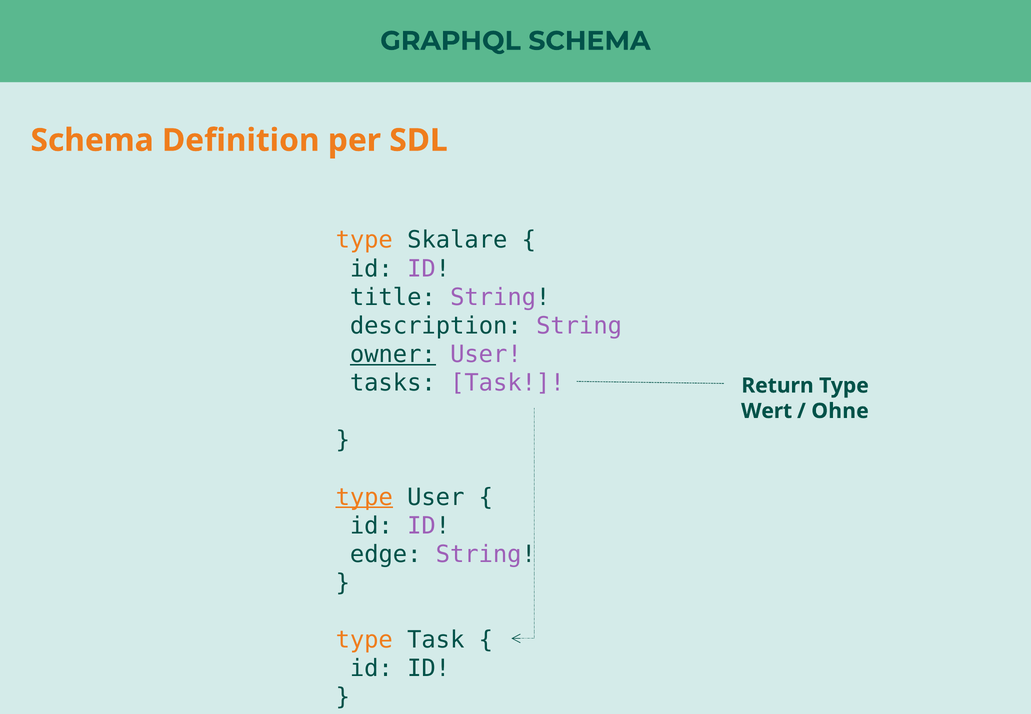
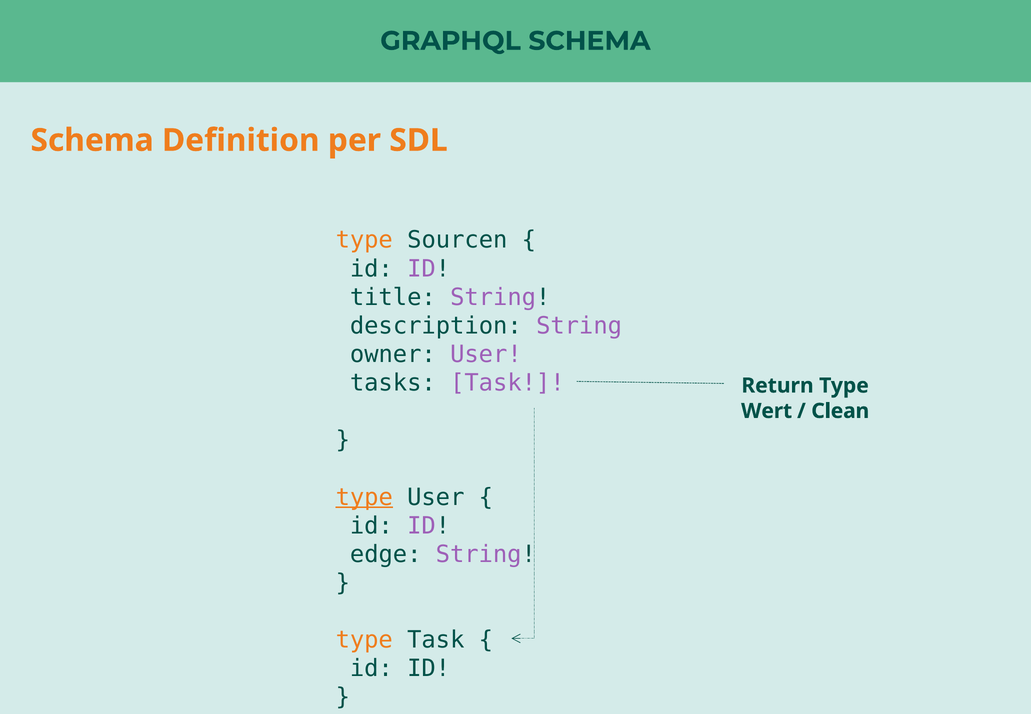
Skalare: Skalare -> Sourcen
owner underline: present -> none
Ohne: Ohne -> Clean
